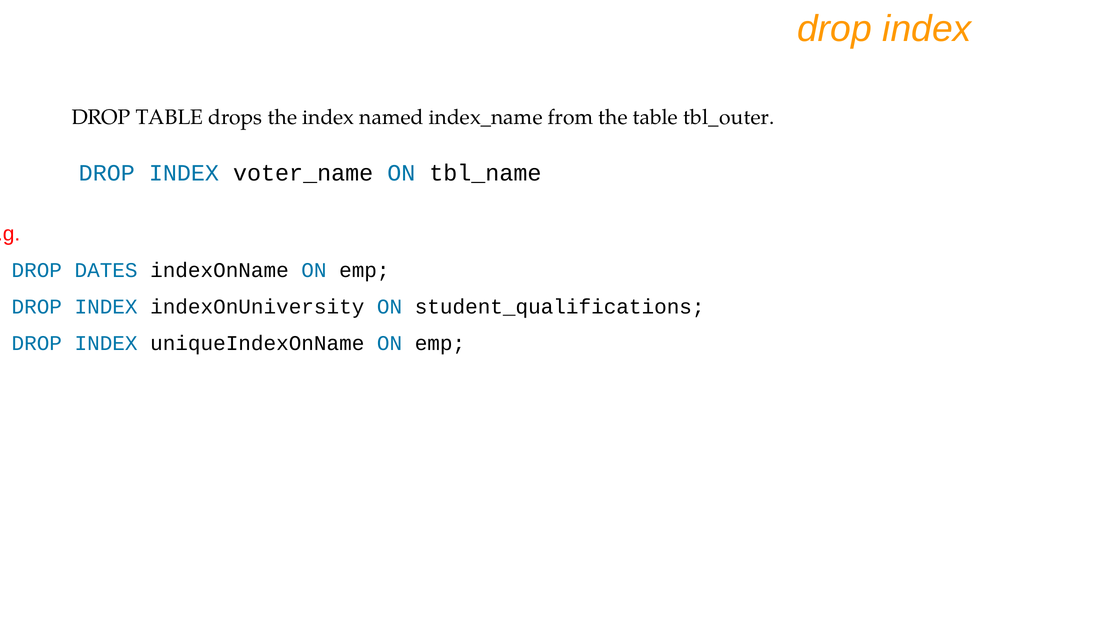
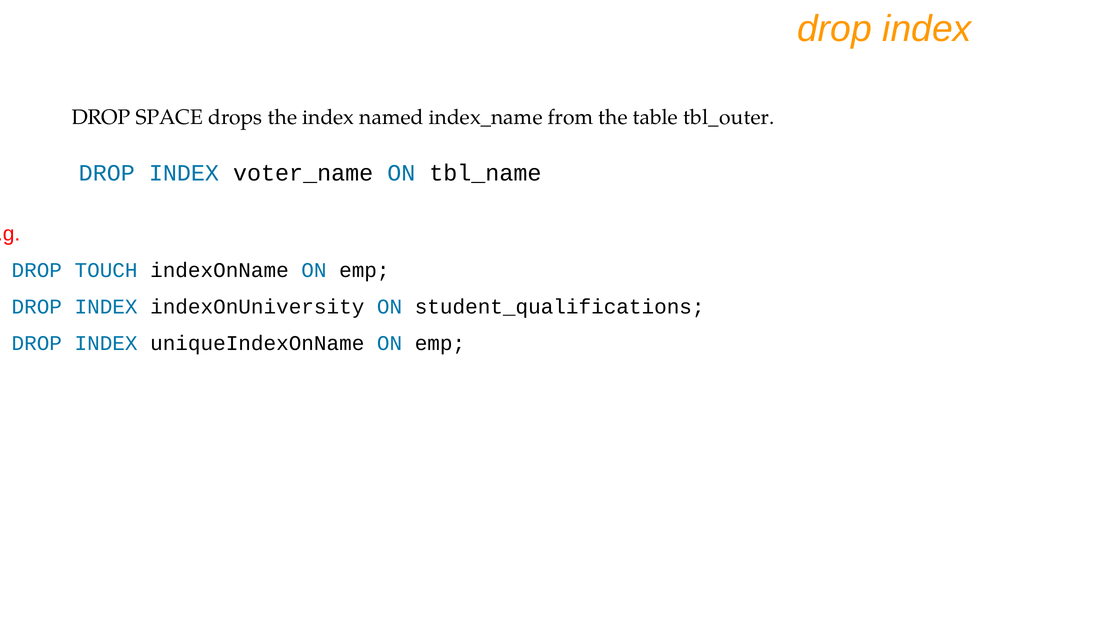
DROP TABLE: TABLE -> SPACE
DATES: DATES -> TOUCH
